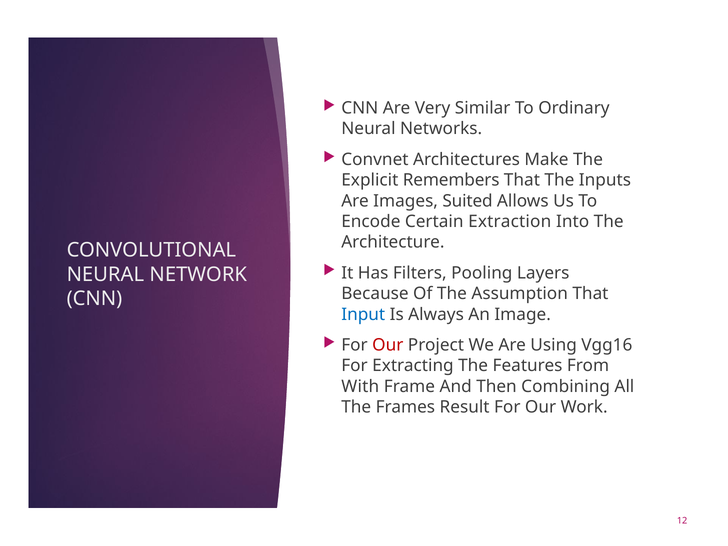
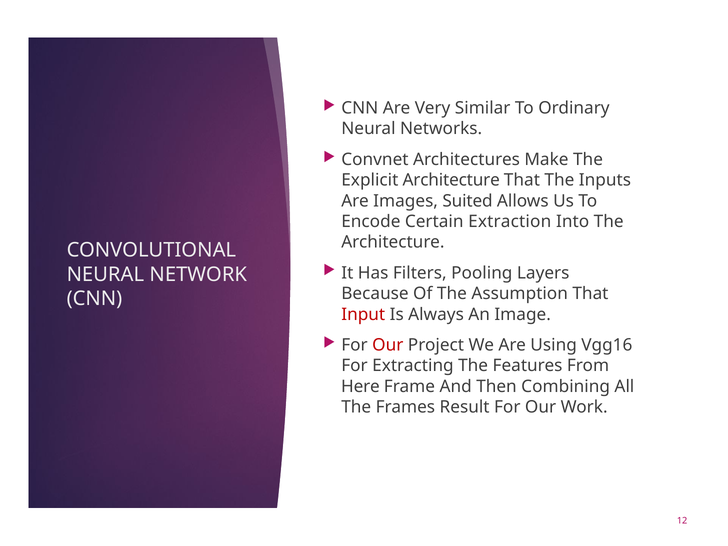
Explicit Remembers: Remembers -> Architecture
Input colour: blue -> red
With: With -> Here
